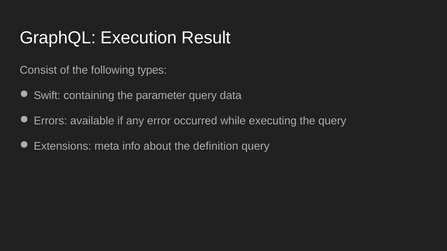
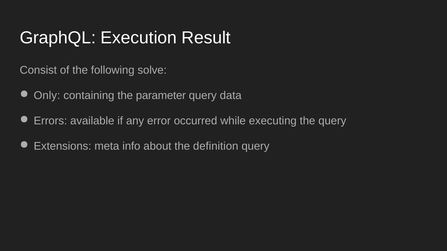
types: types -> solve
Swift: Swift -> Only
